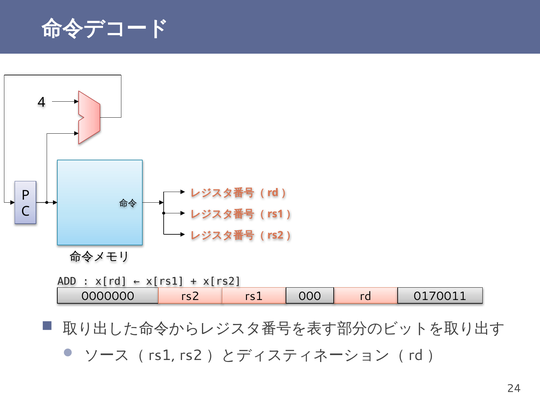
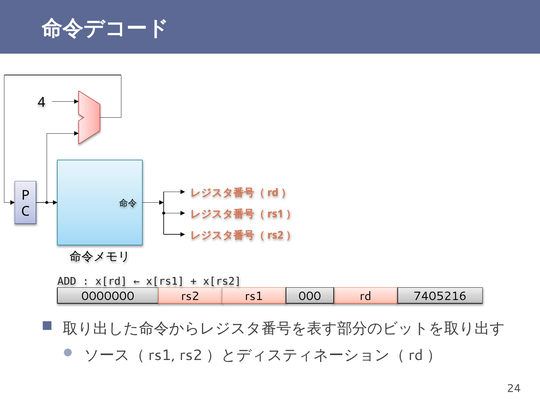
0170011: 0170011 -> 7405216
